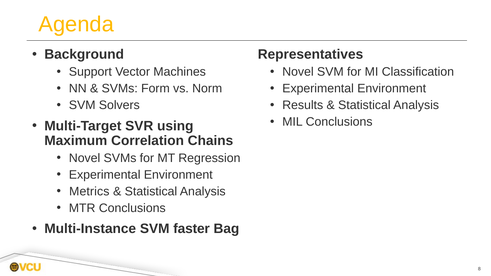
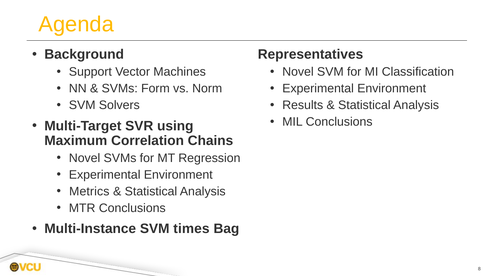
faster: faster -> times
